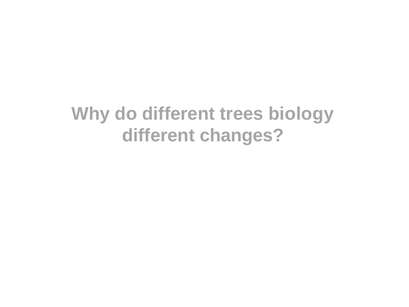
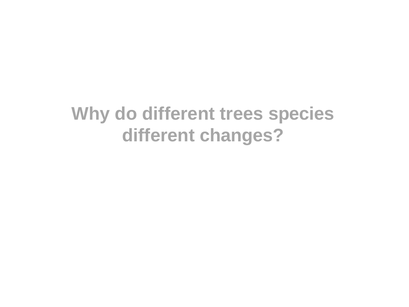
biology: biology -> species
